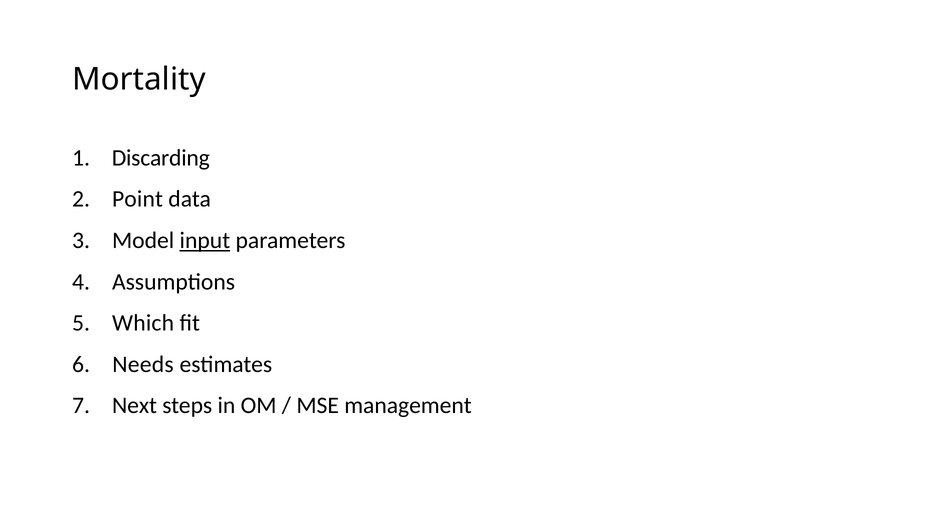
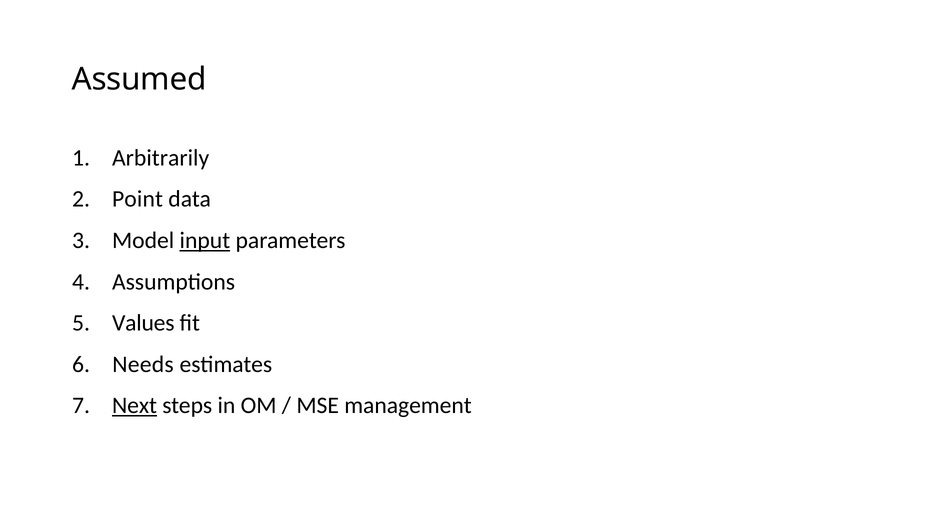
Mortality: Mortality -> Assumed
Discarding: Discarding -> Arbitrarily
Which: Which -> Values
Next underline: none -> present
